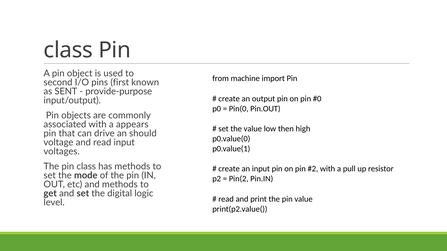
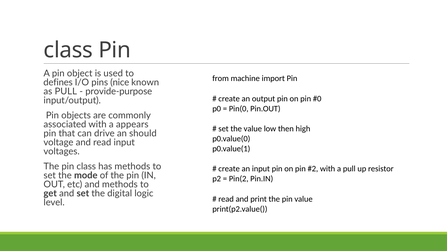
second: second -> defines
first: first -> nice
as SENT: SENT -> PULL
